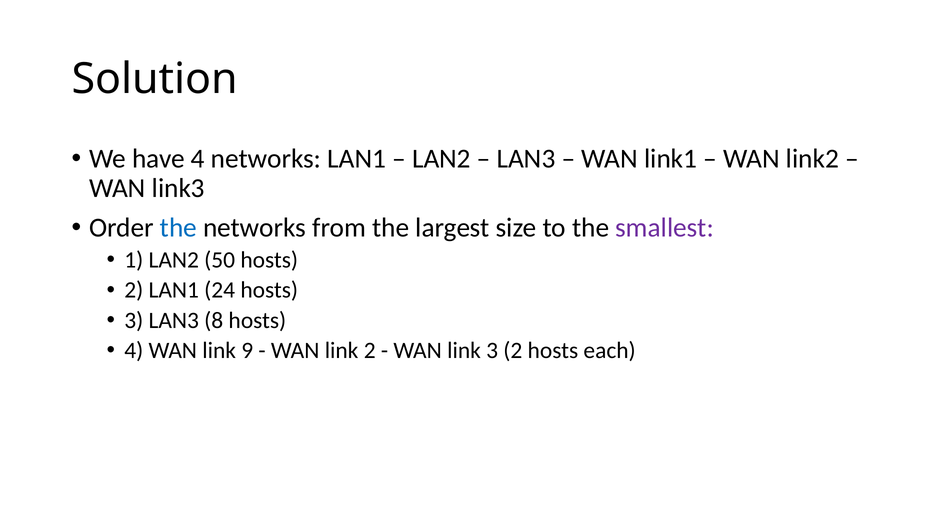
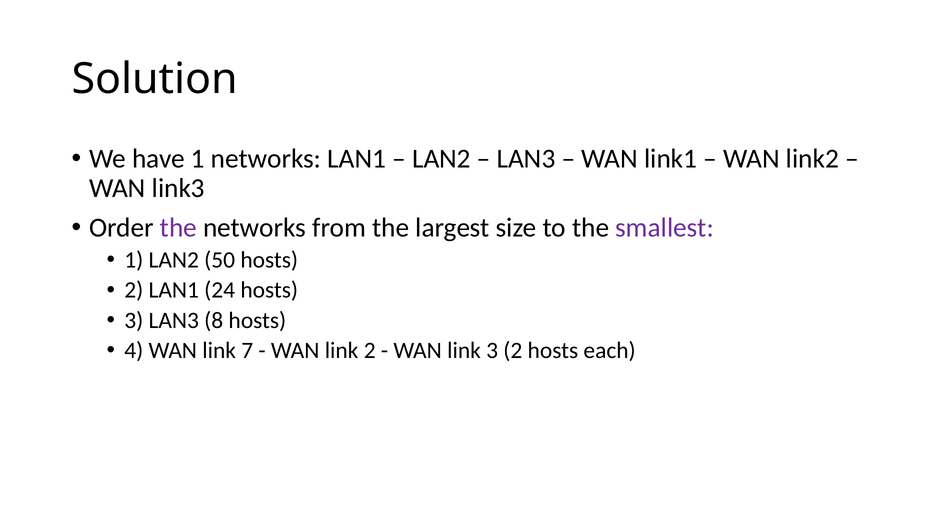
have 4: 4 -> 1
the at (178, 227) colour: blue -> purple
9: 9 -> 7
